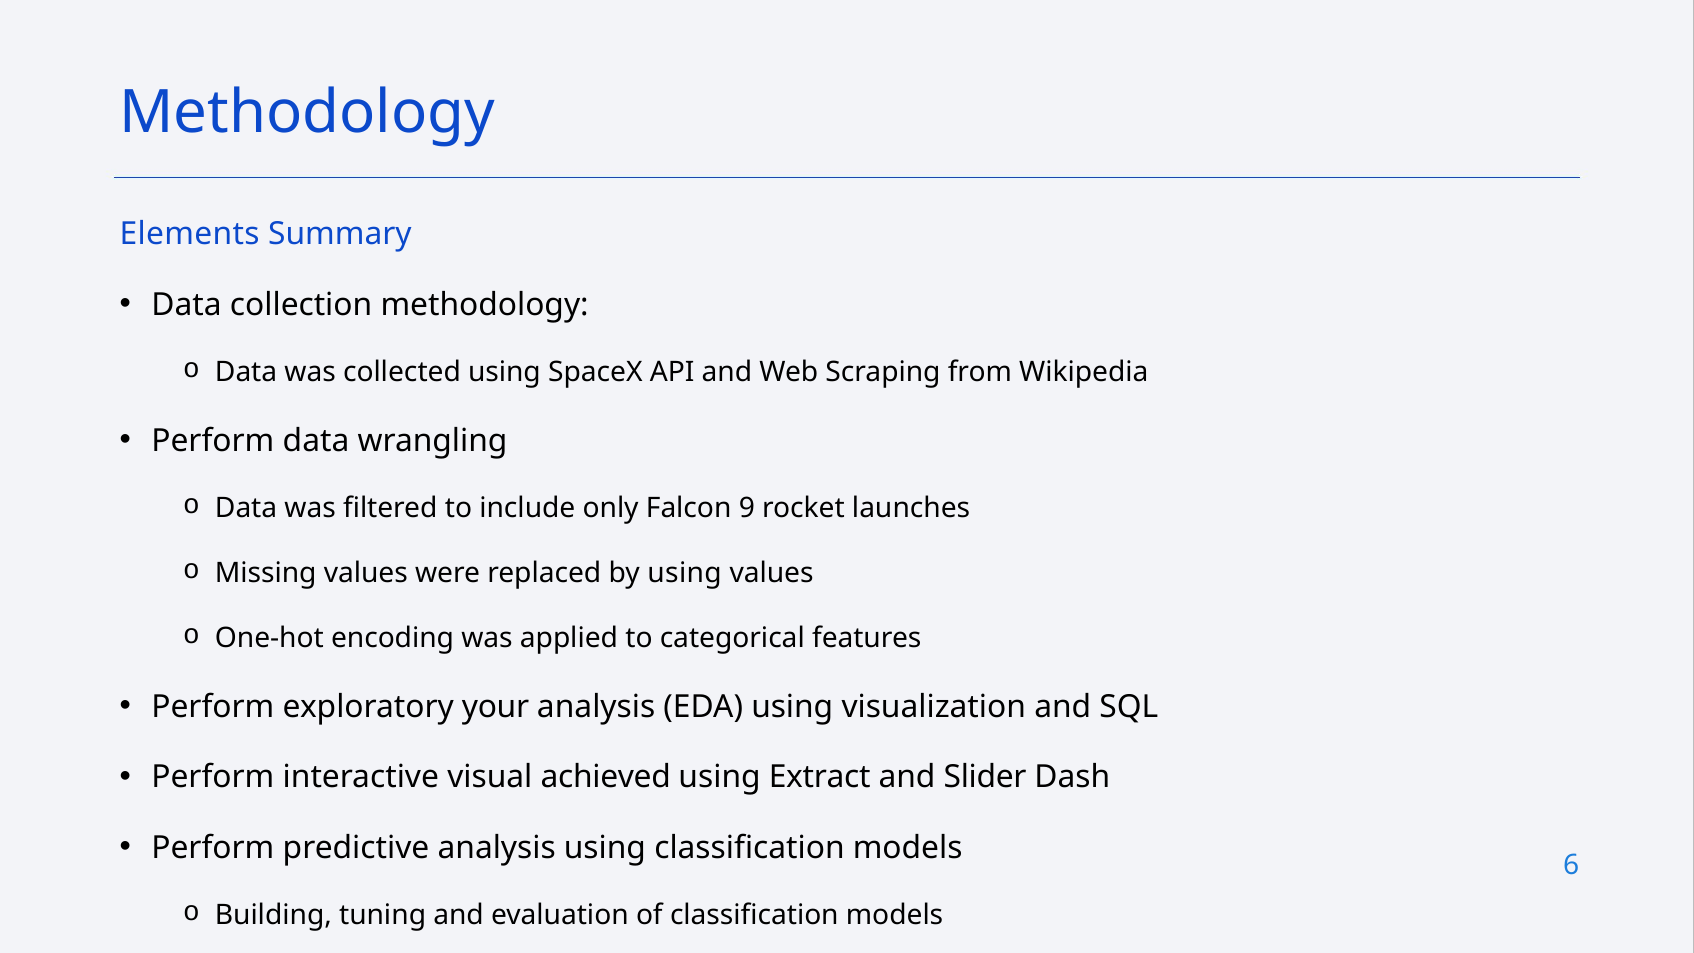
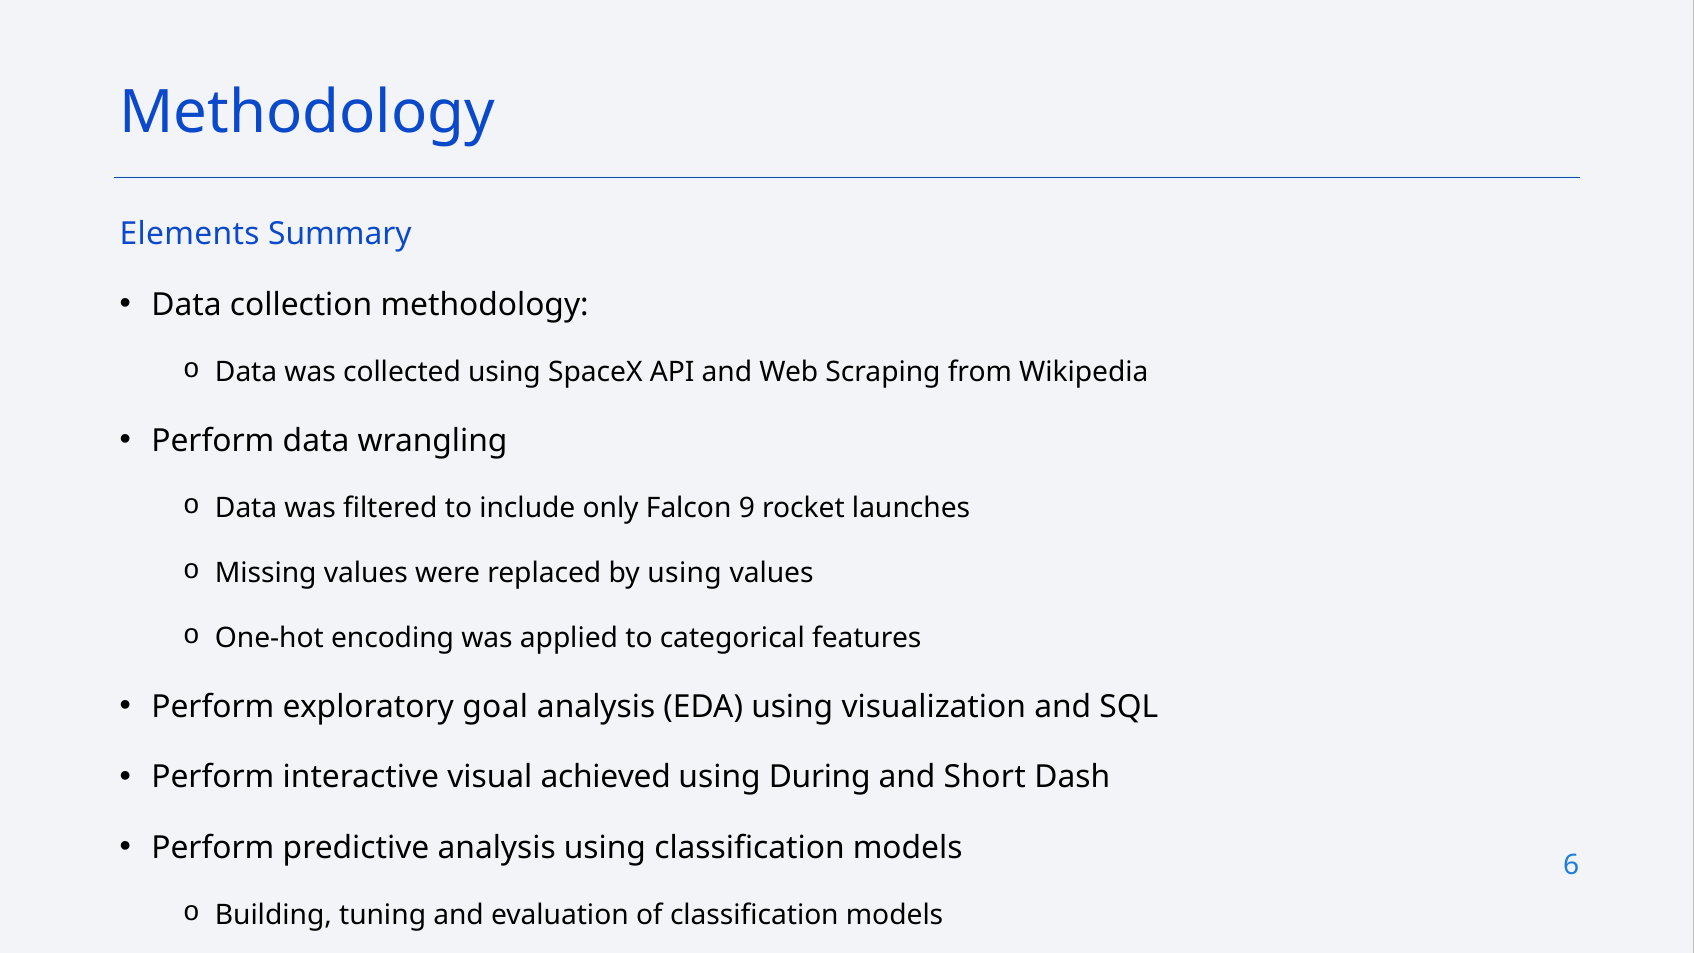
your: your -> goal
Extract: Extract -> During
Slider: Slider -> Short
